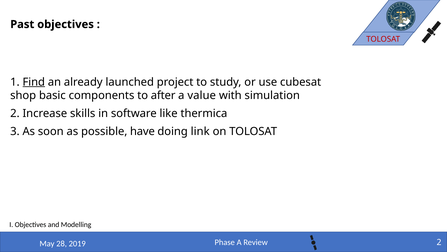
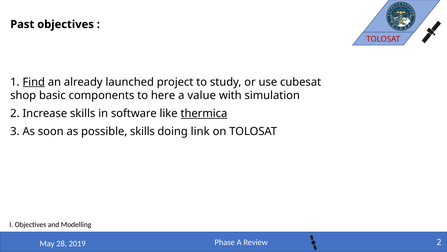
after: after -> here
thermica underline: none -> present
possible have: have -> skills
